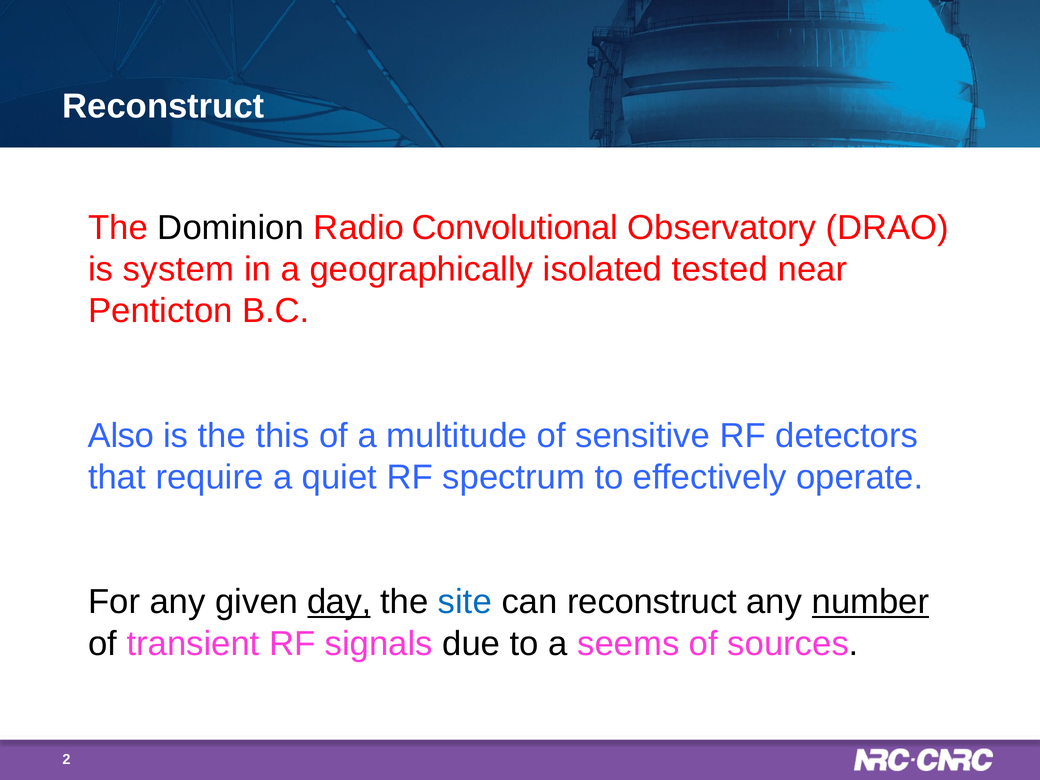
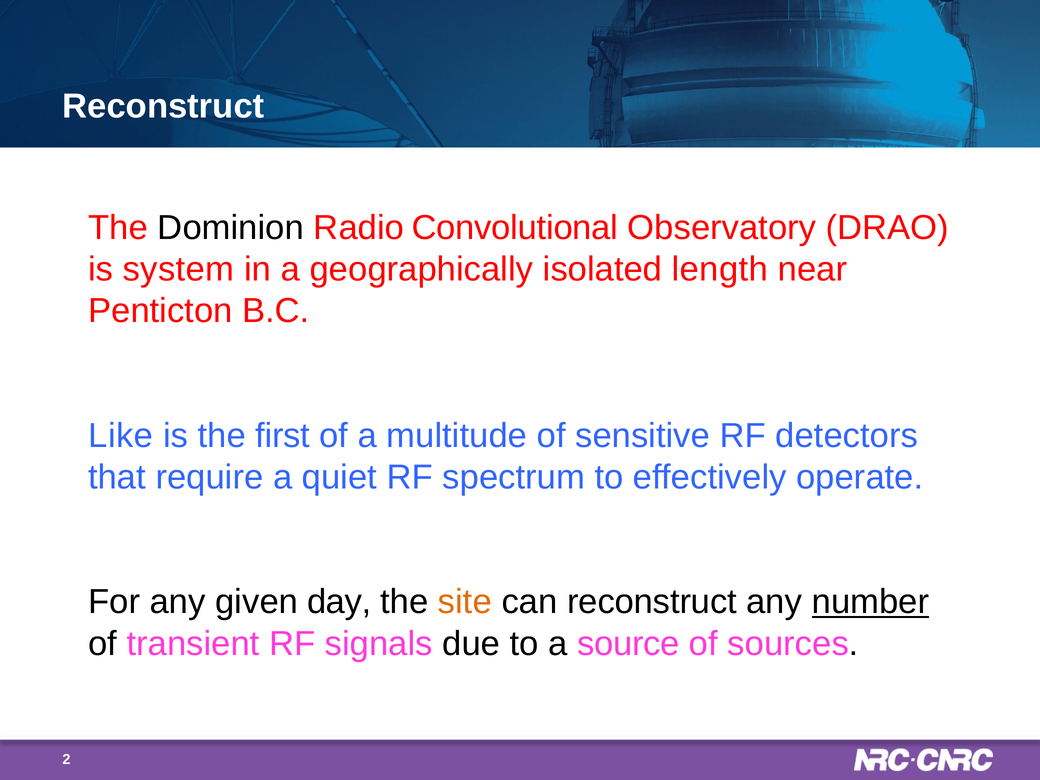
tested: tested -> length
Also: Also -> Like
this: this -> first
day underline: present -> none
site colour: blue -> orange
seems: seems -> source
